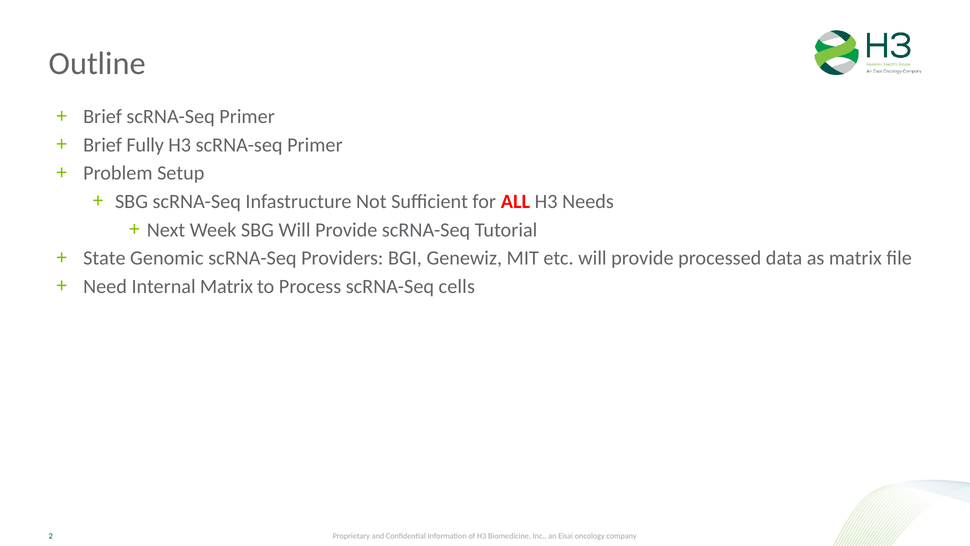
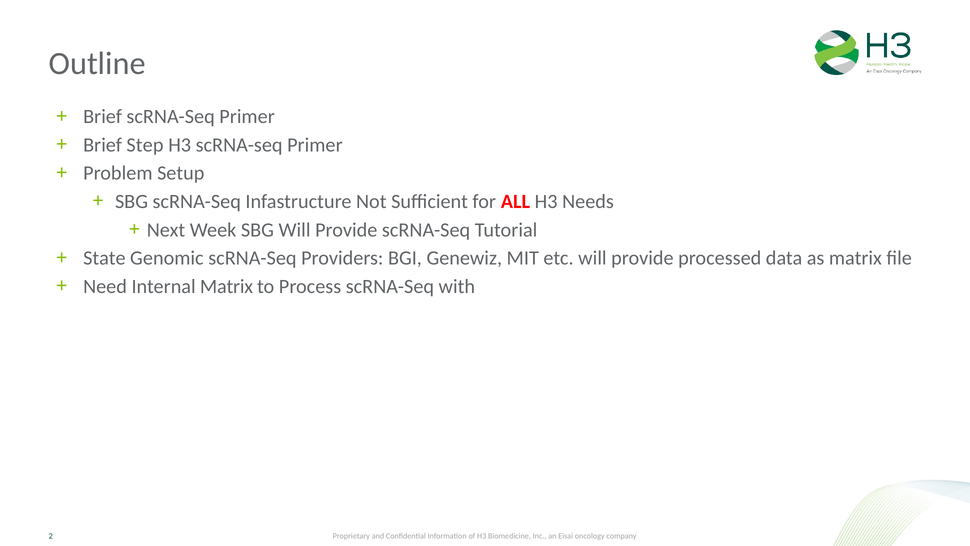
Fully: Fully -> Step
cells: cells -> with
